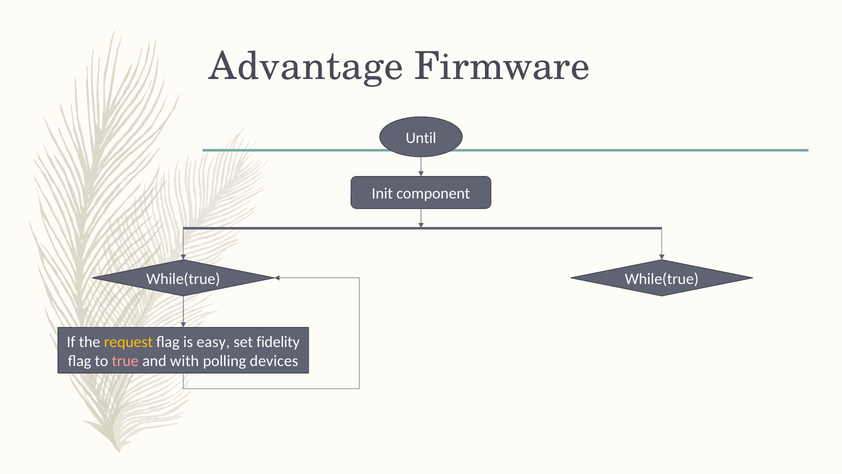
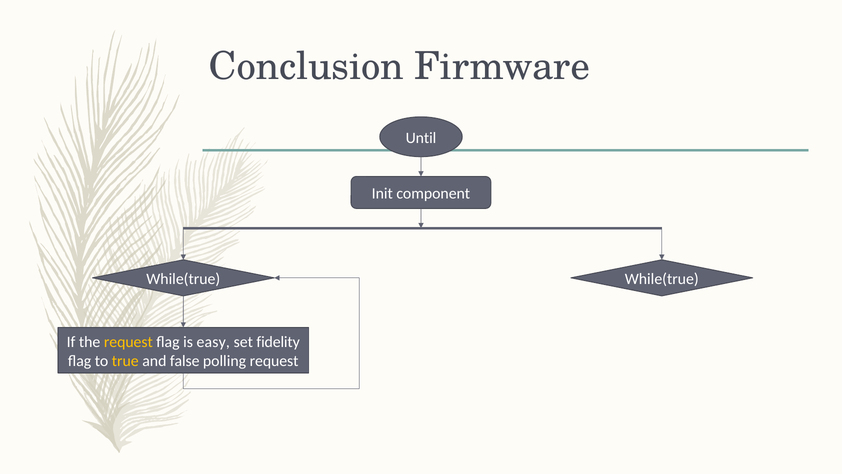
Advantage: Advantage -> Conclusion
true colour: pink -> yellow
with: with -> false
polling devices: devices -> request
